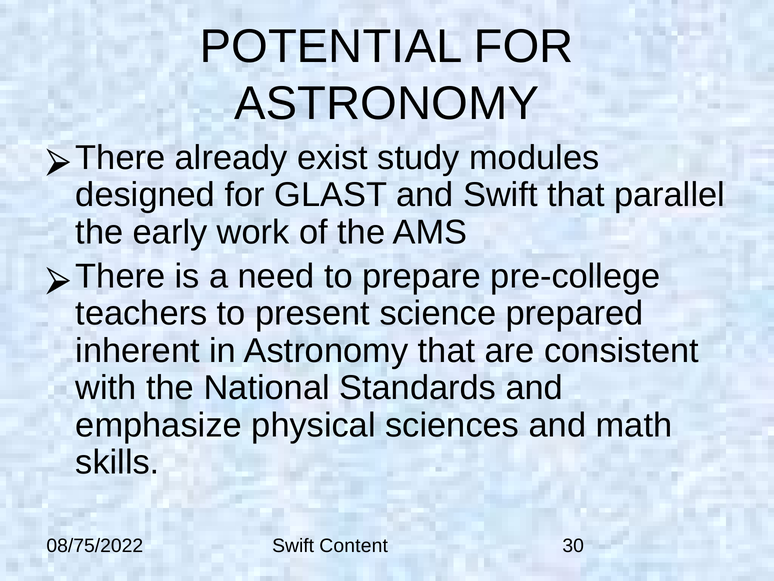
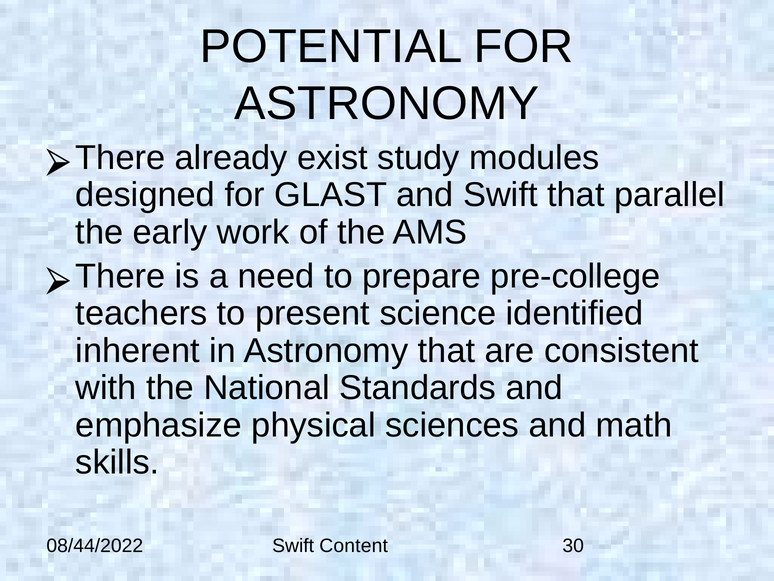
prepared: prepared -> identified
08/75/2022: 08/75/2022 -> 08/44/2022
